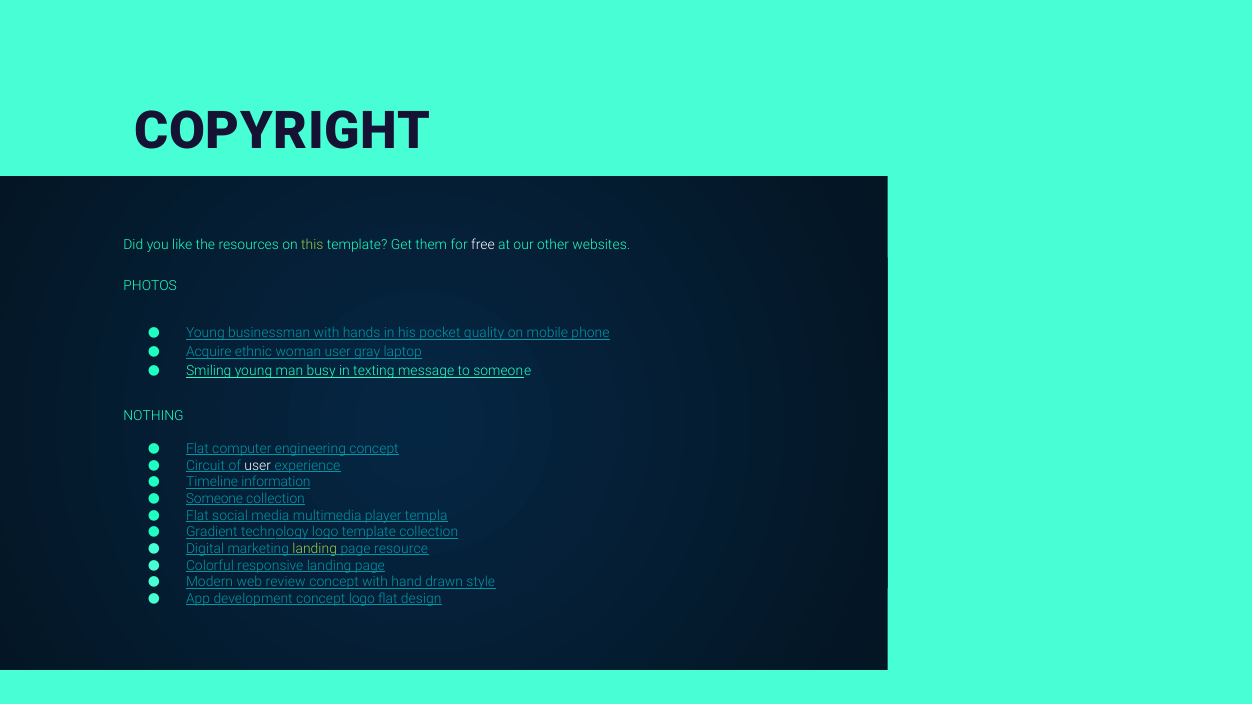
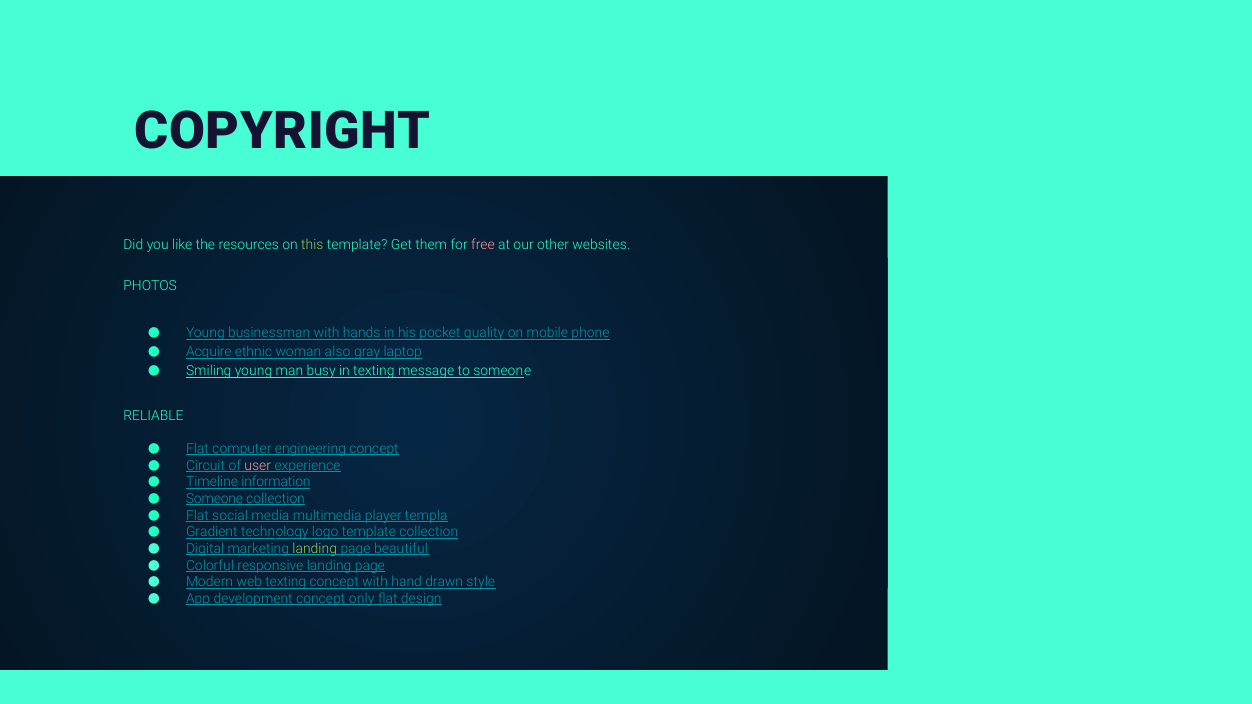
free colour: white -> pink
woman user: user -> also
NOTHING: NOTHING -> RELIABLE
user at (258, 466) colour: white -> pink
resource: resource -> beautiful
web review: review -> texting
concept logo: logo -> only
